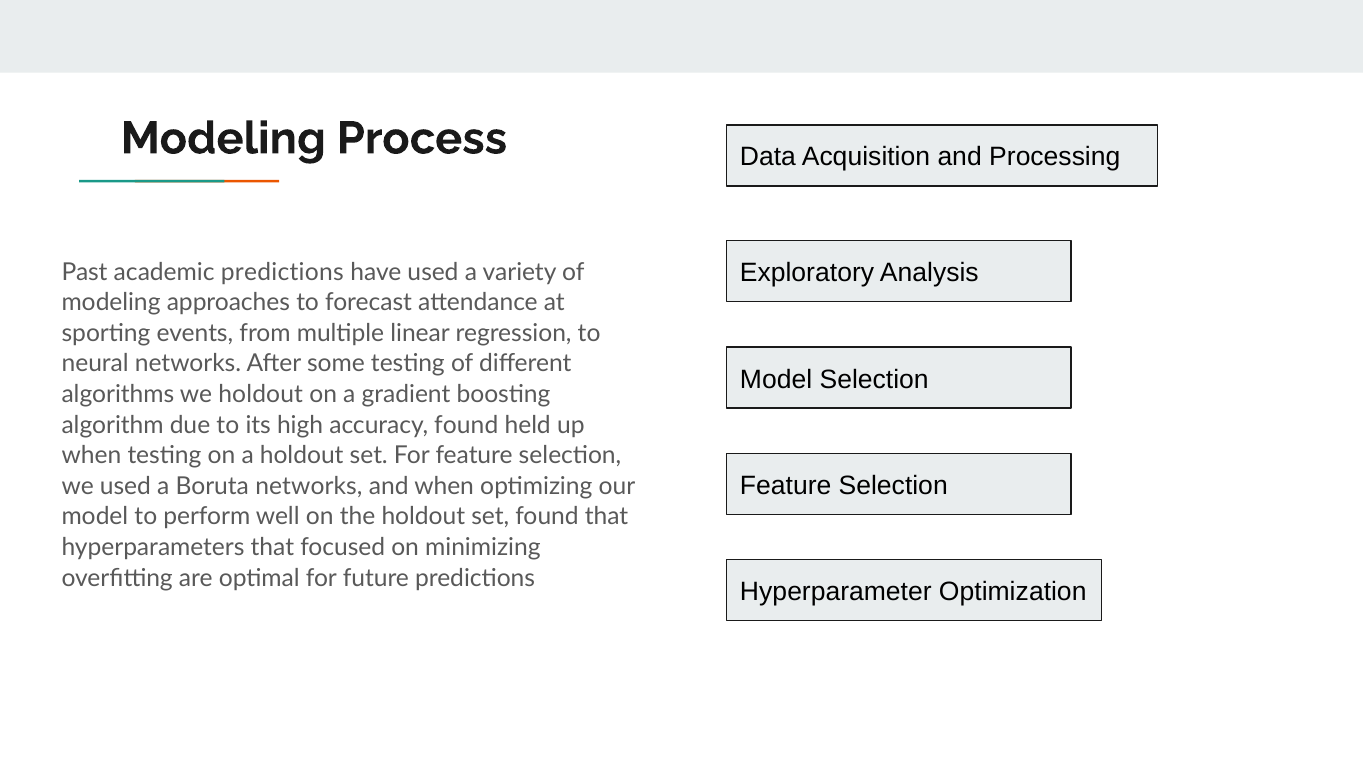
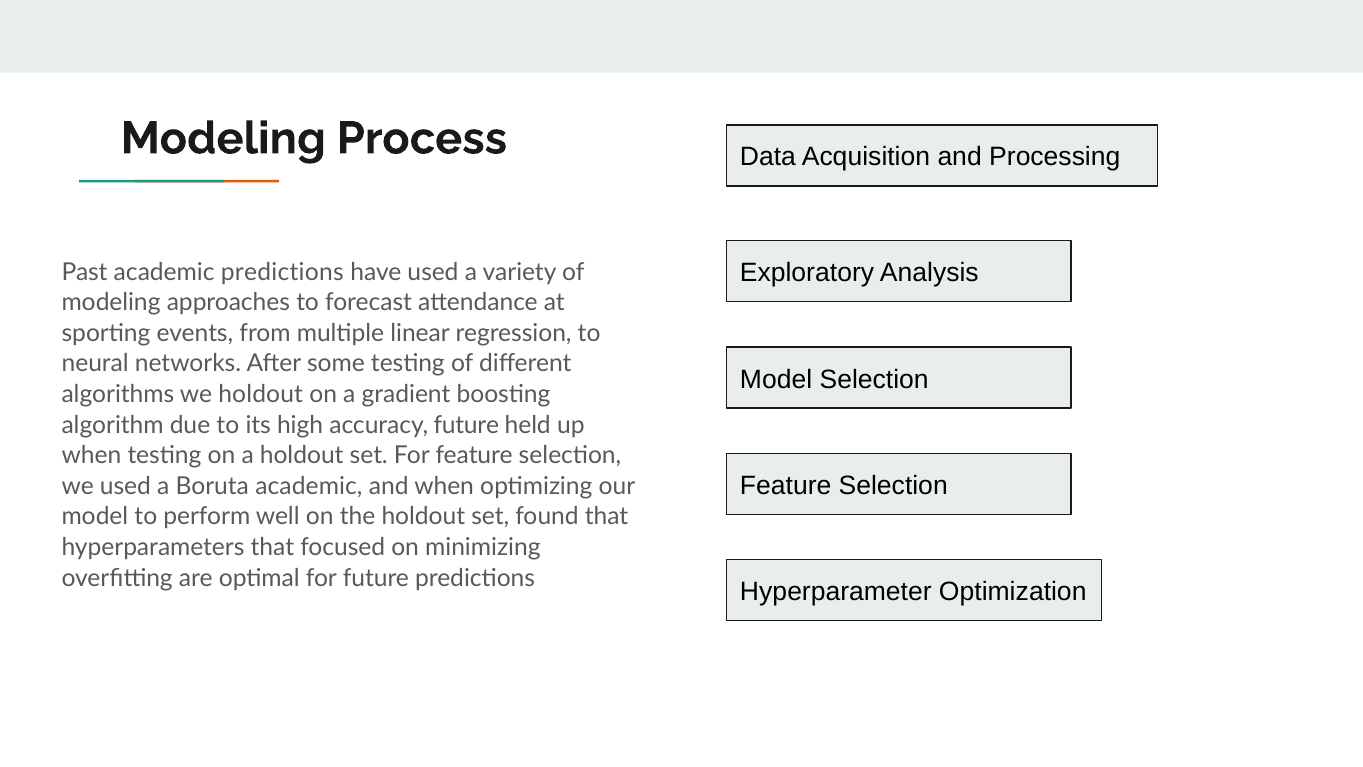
accuracy found: found -> future
Boruta networks: networks -> academic
